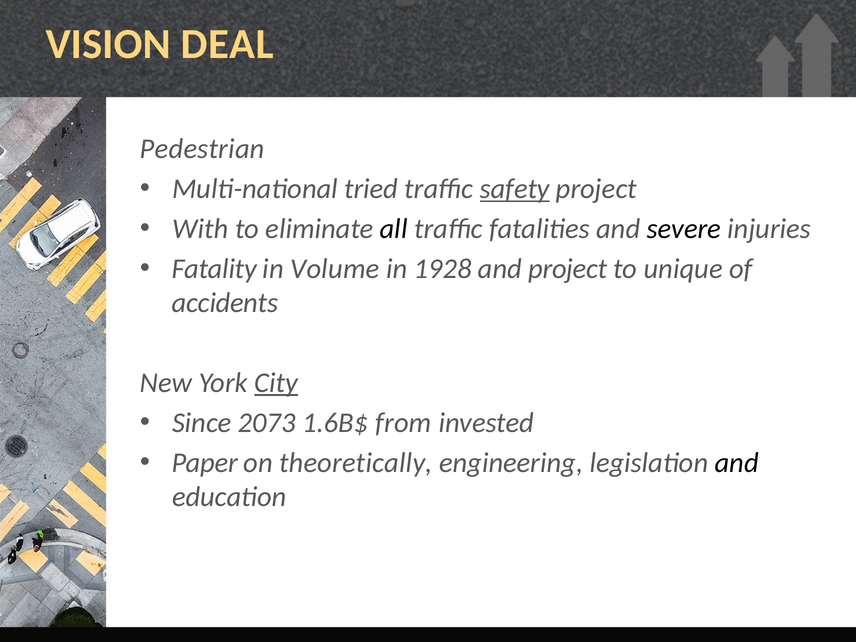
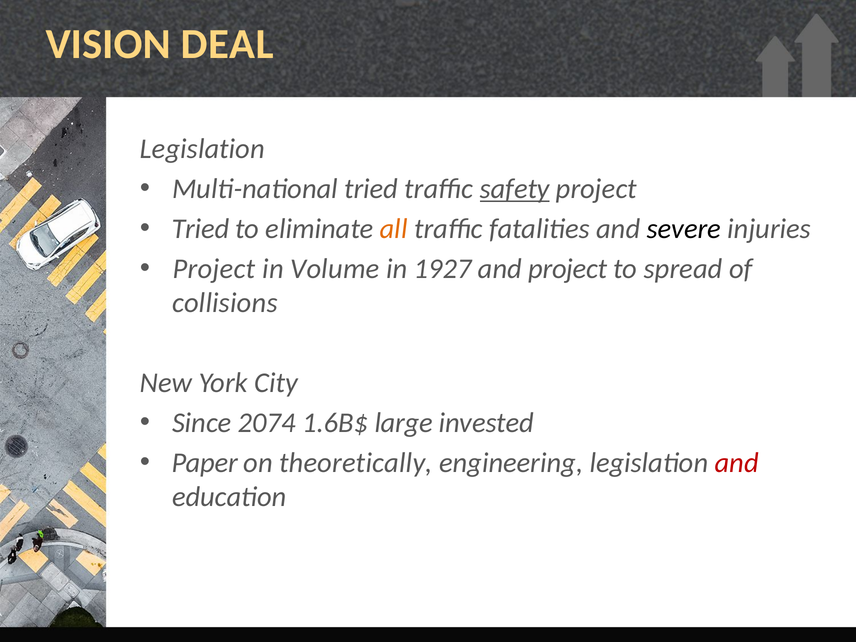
Pedestrian at (202, 149): Pedestrian -> Legislation
With at (200, 229): With -> Tried
all colour: black -> orange
Fatality at (214, 269): Fatality -> Project
1928: 1928 -> 1927
unique: unique -> spread
accidents: accidents -> collisions
City underline: present -> none
2073: 2073 -> 2074
from: from -> large
and at (737, 463) colour: black -> red
